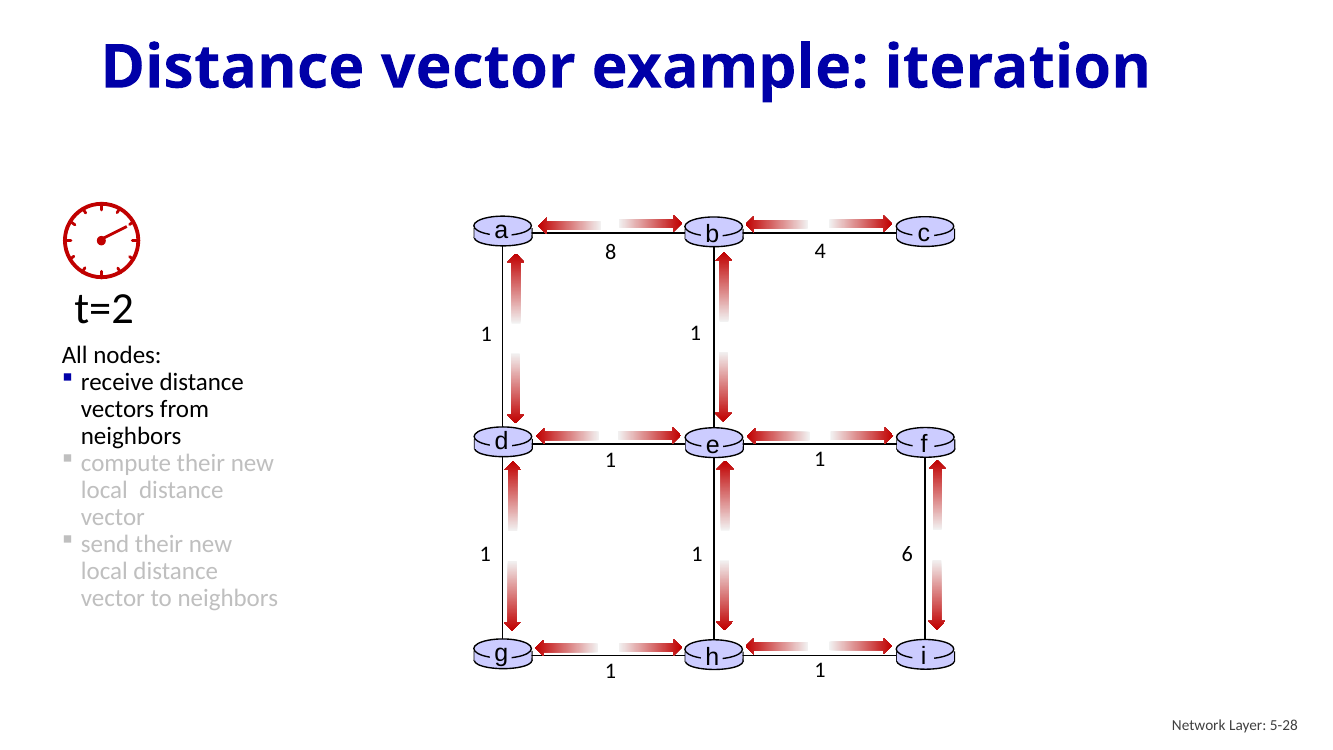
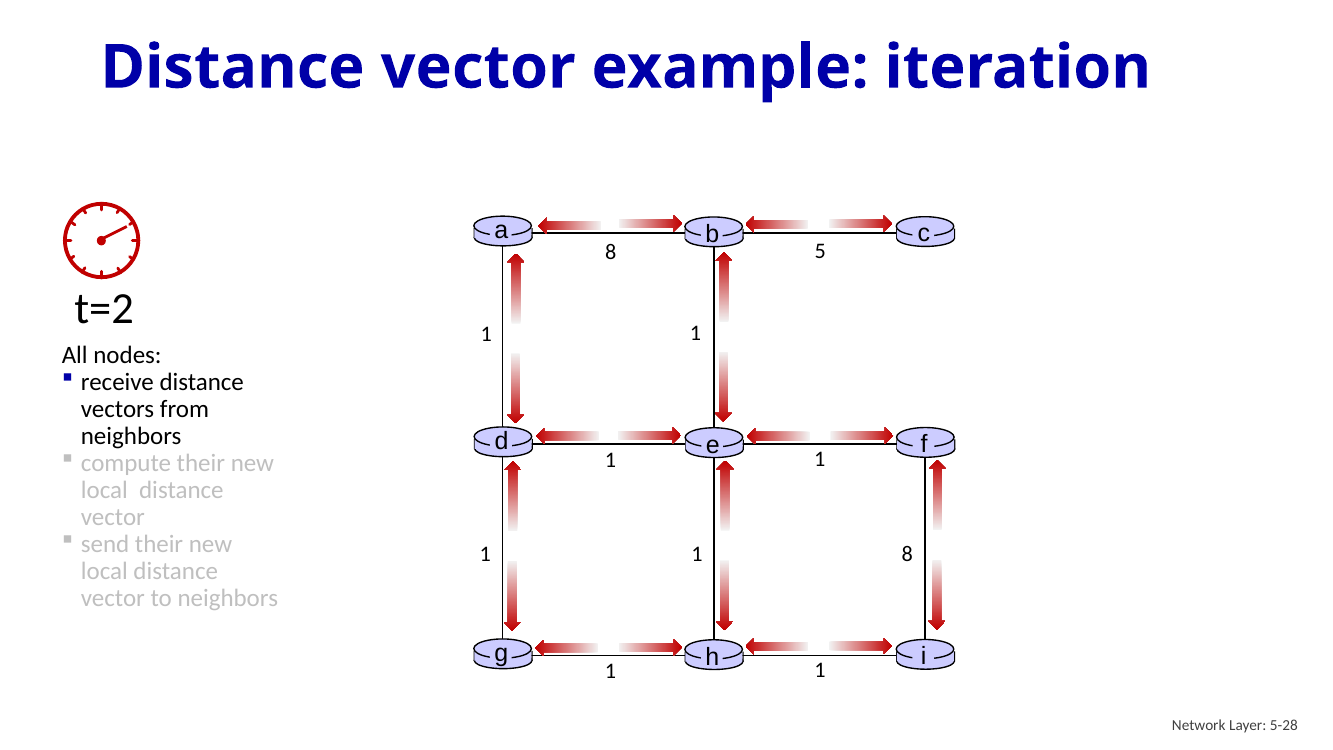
4: 4 -> 5
6 at (907, 554): 6 -> 8
